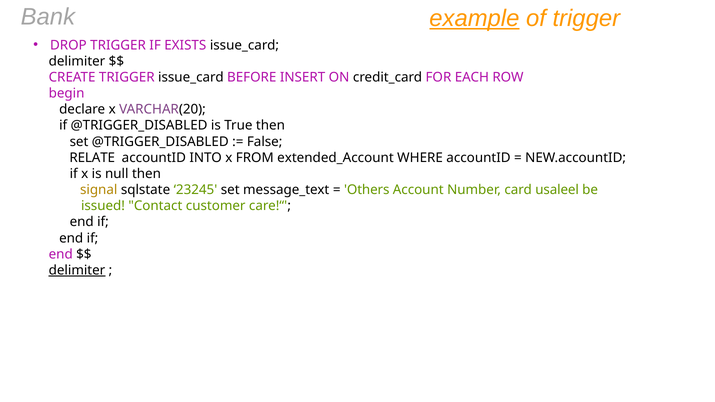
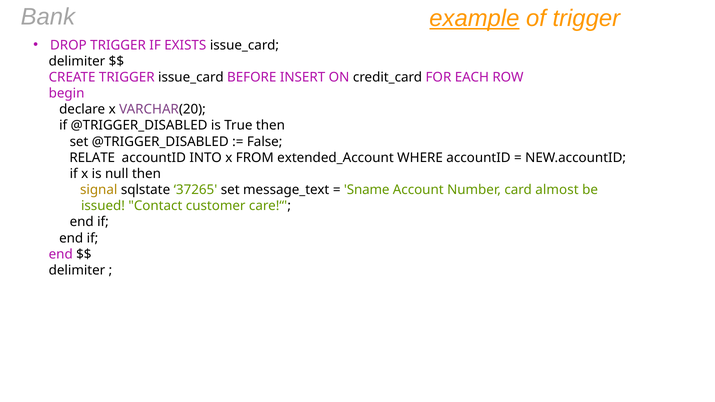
23245: 23245 -> 37265
Others: Others -> Sname
usaleel: usaleel -> almost
delimiter at (77, 270) underline: present -> none
